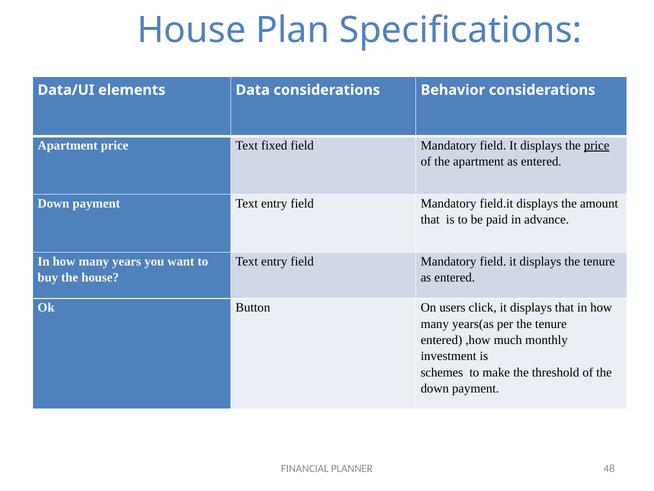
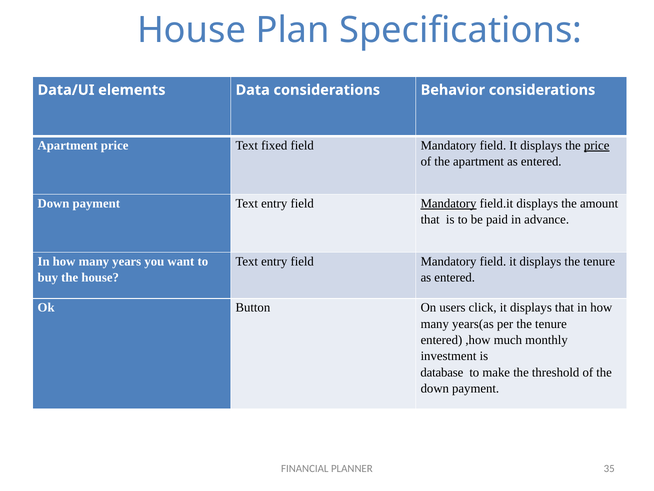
Mandatory at (449, 203) underline: none -> present
schemes: schemes -> database
48: 48 -> 35
